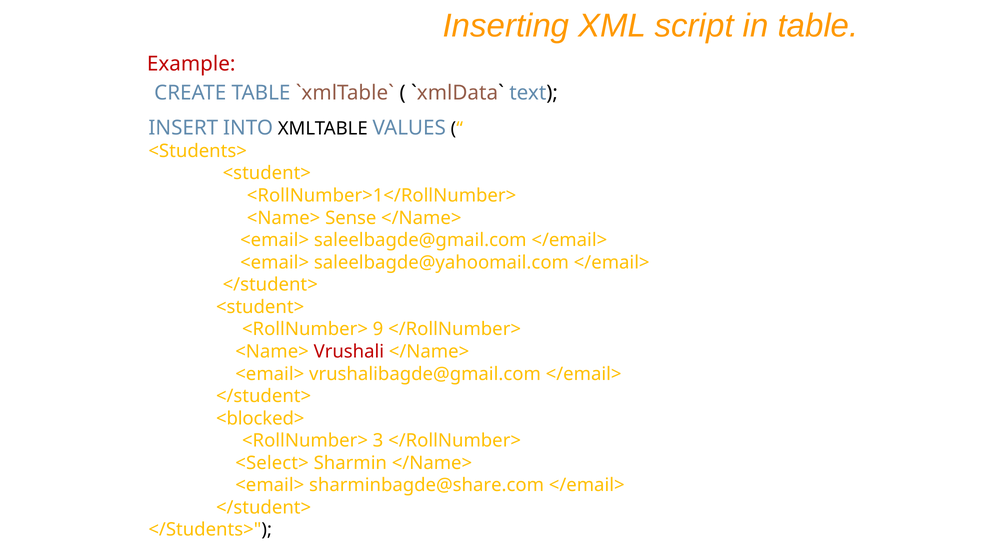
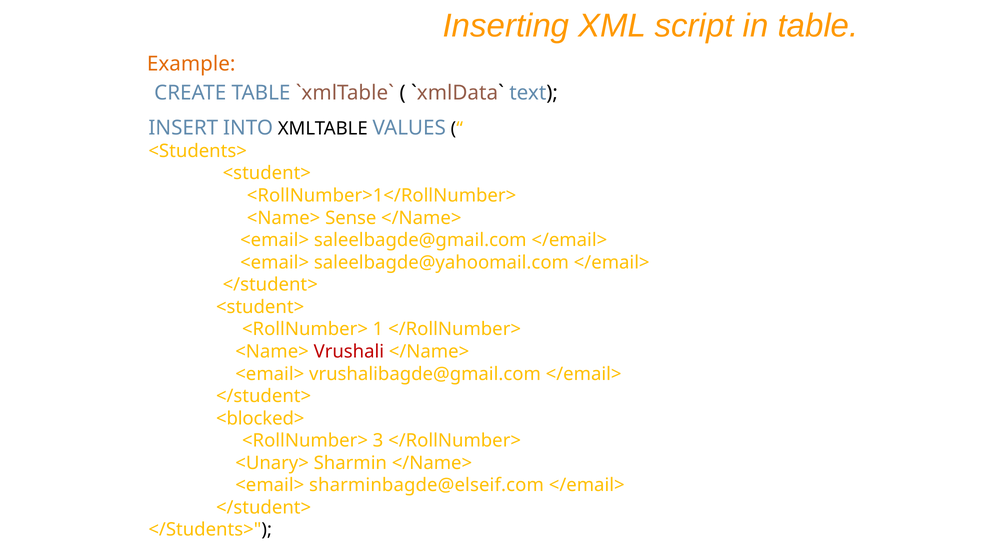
Example colour: red -> orange
9: 9 -> 1
<Select>: <Select> -> <Unary>
sharminbagde@share.com: sharminbagde@share.com -> sharminbagde@elseif.com
